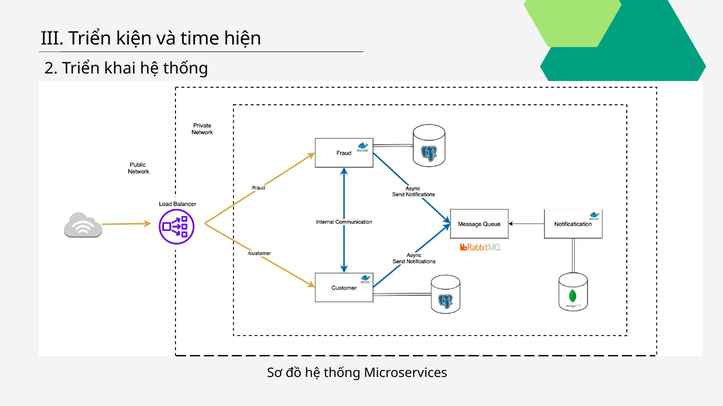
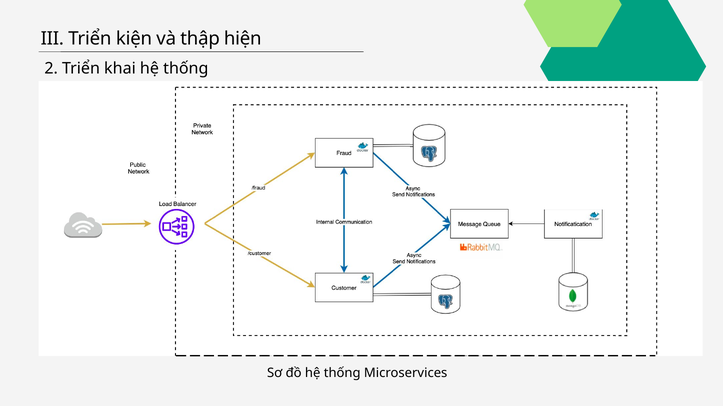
time: time -> thập
